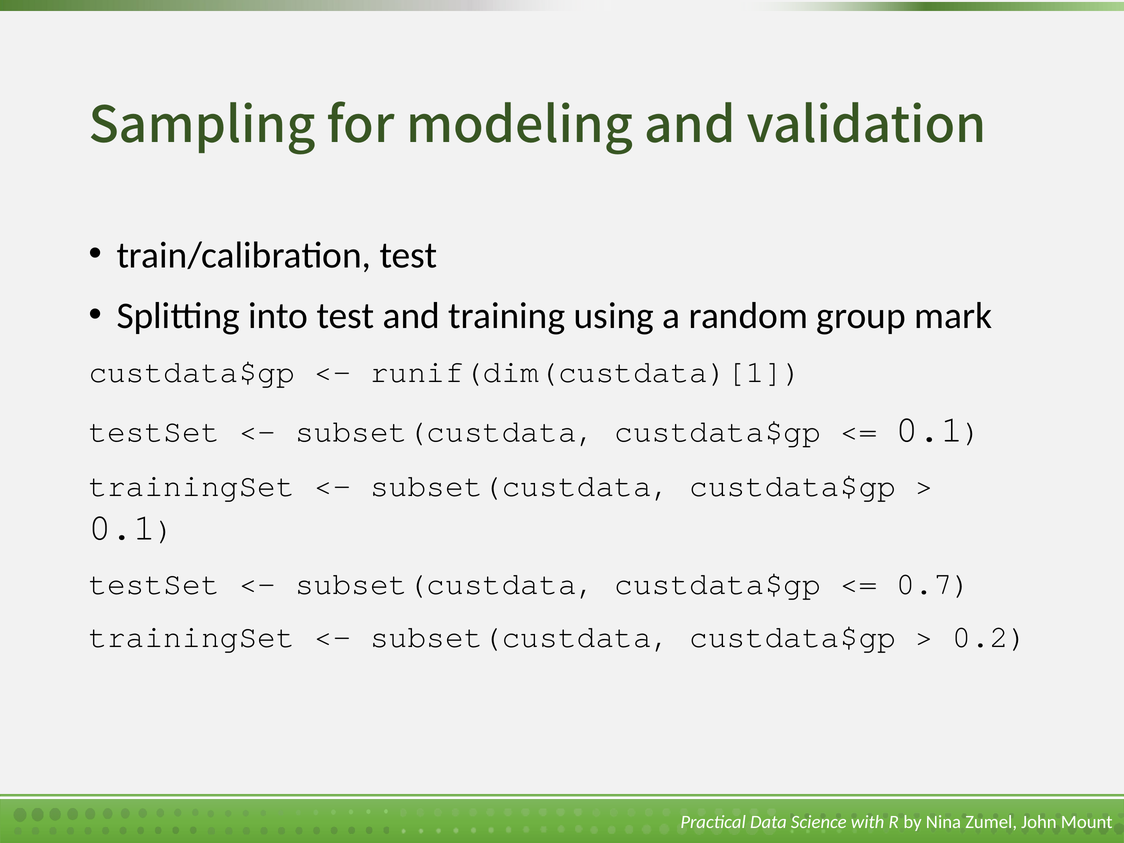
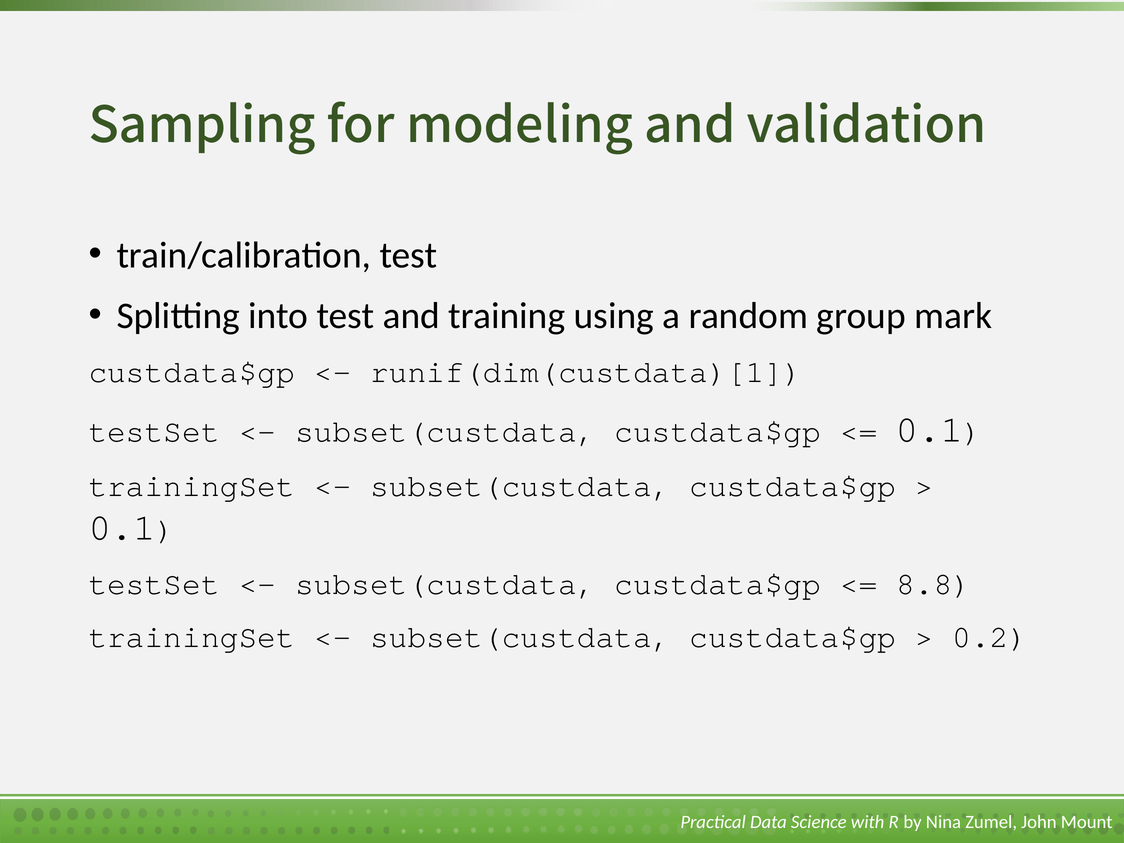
0.7: 0.7 -> 8.8
